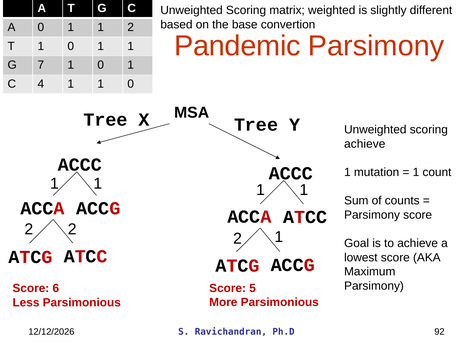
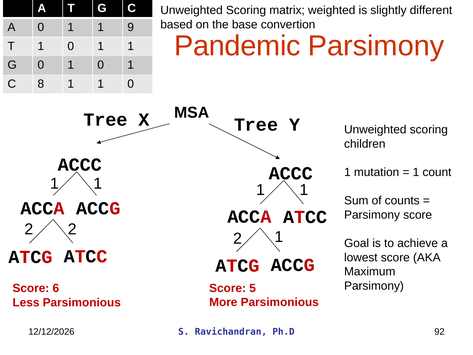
0 1 1 2: 2 -> 9
G 7: 7 -> 0
4: 4 -> 8
achieve at (365, 144): achieve -> children
